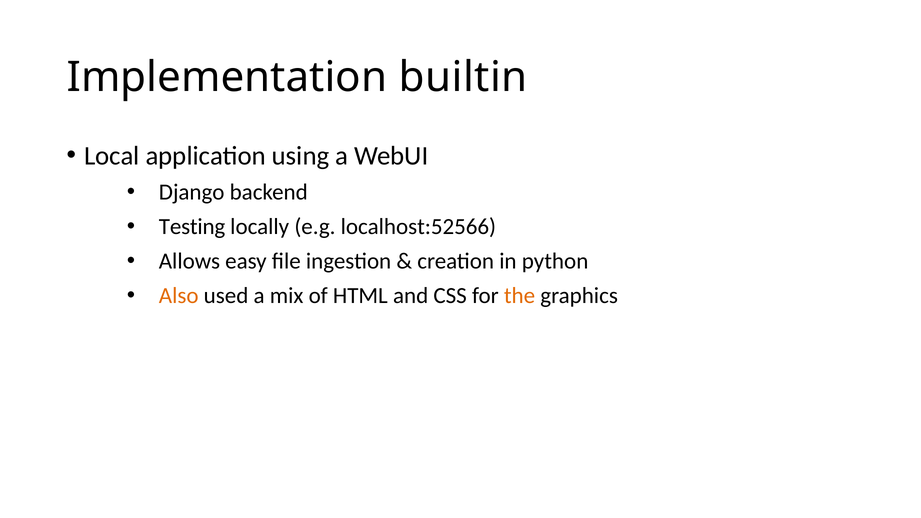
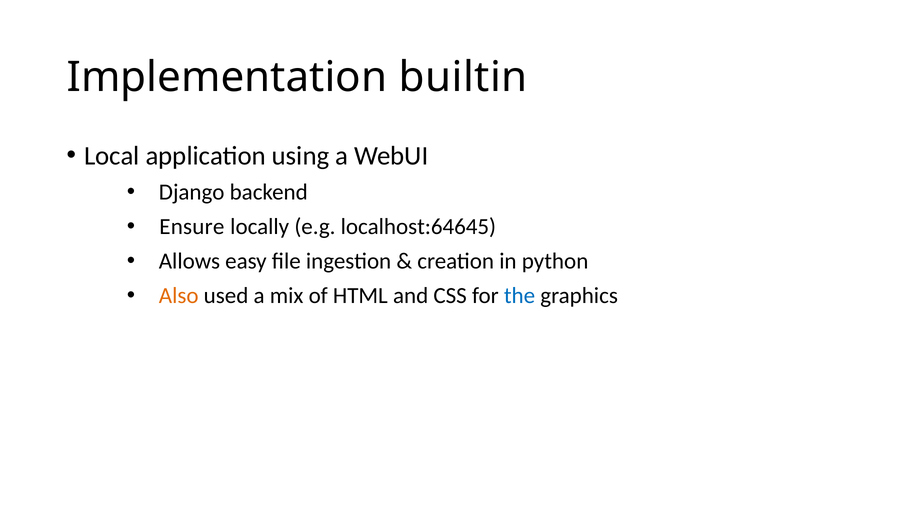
Testing: Testing -> Ensure
localhost:52566: localhost:52566 -> localhost:64645
the colour: orange -> blue
